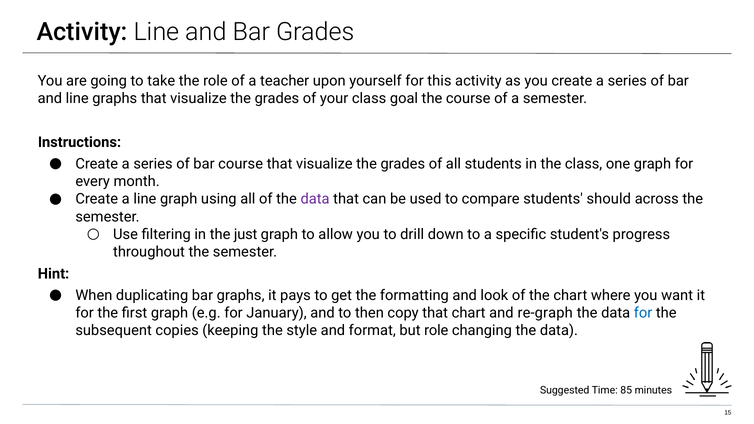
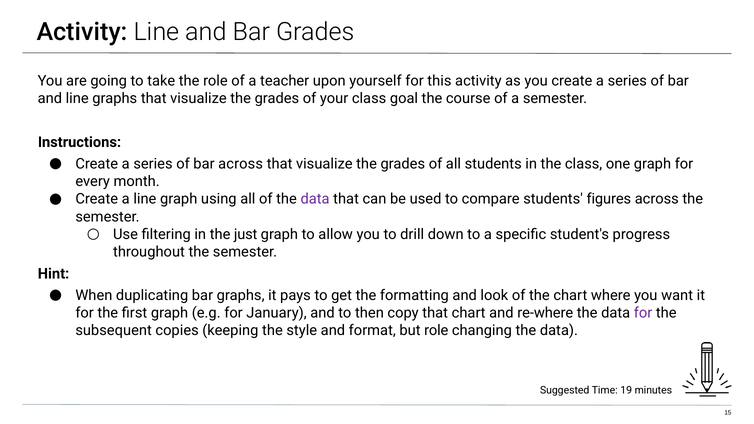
bar course: course -> across
should: should -> figures
re-graph: re-graph -> re-where
for at (643, 313) colour: blue -> purple
85: 85 -> 19
